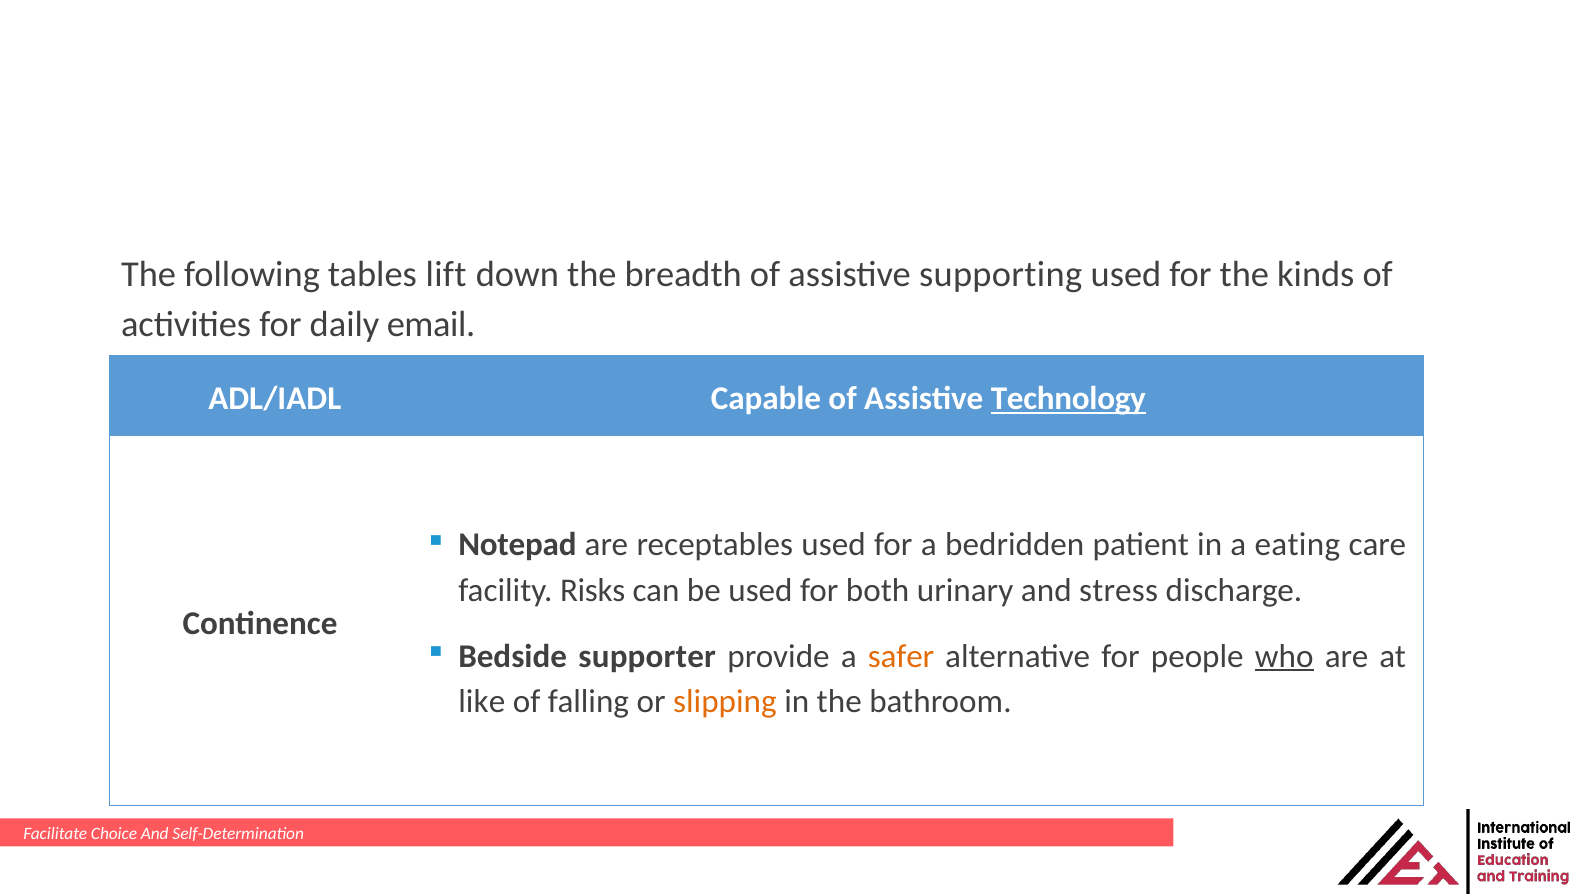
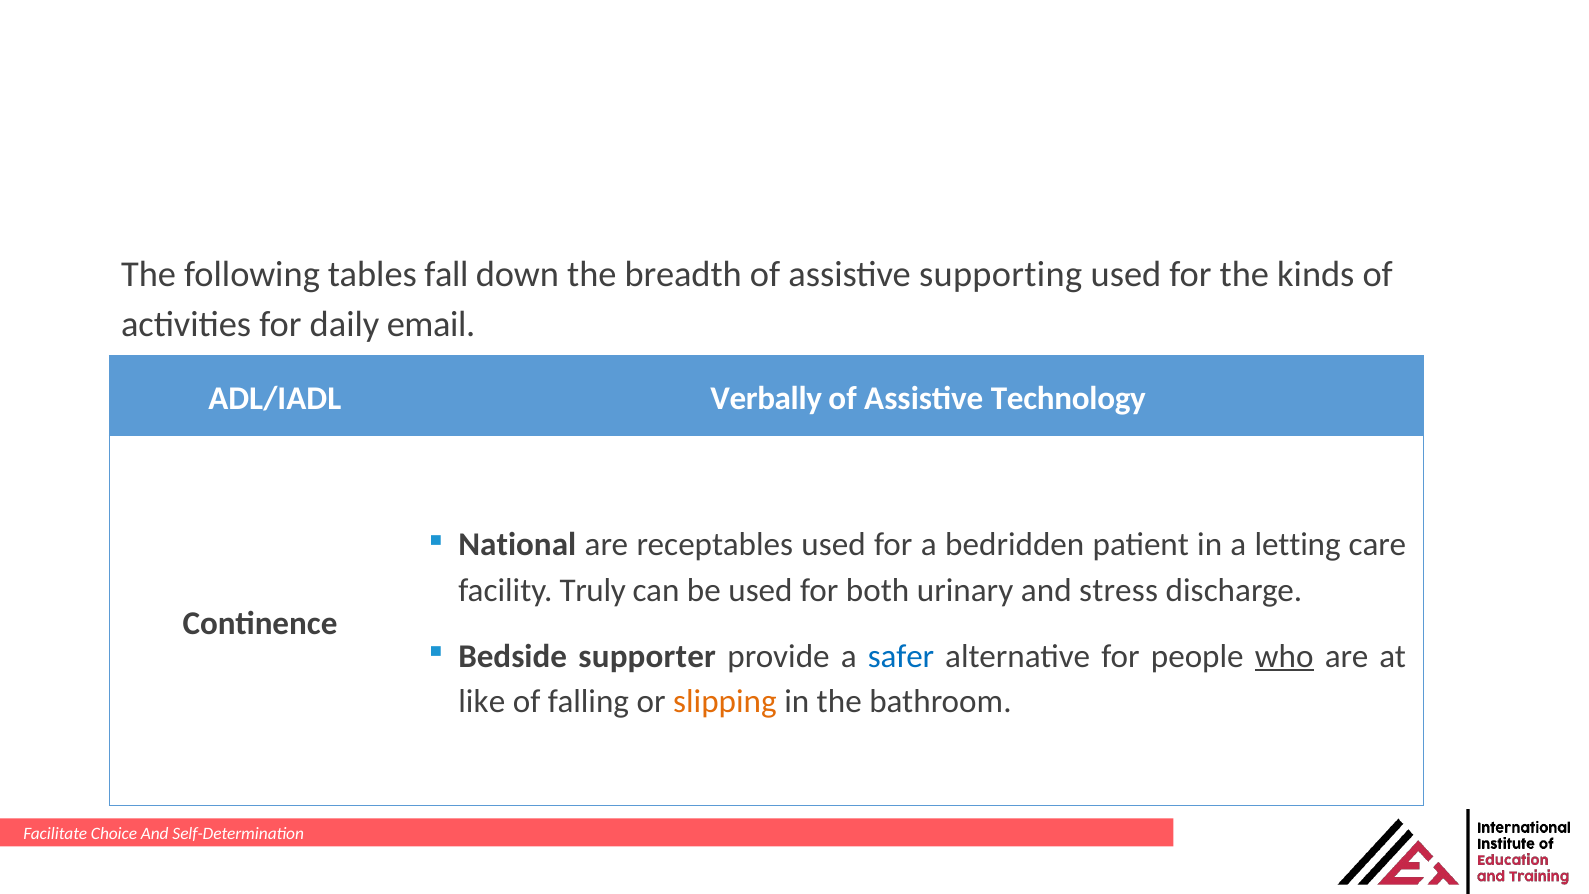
lift: lift -> fall
Capable: Capable -> Verbally
Technology underline: present -> none
Notepad: Notepad -> National
eating: eating -> letting
Risks: Risks -> Truly
safer colour: orange -> blue
